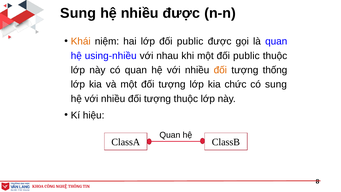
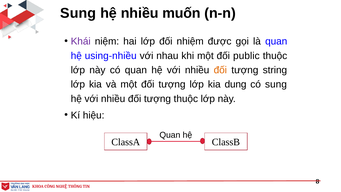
nhiều được: được -> muốn
Khái colour: orange -> purple
lớp đối public: public -> nhiệm
tượng thống: thống -> string
chức: chức -> dung
